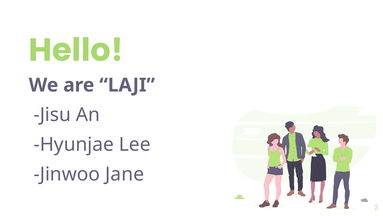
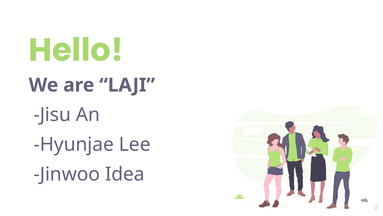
Jane: Jane -> Idea
